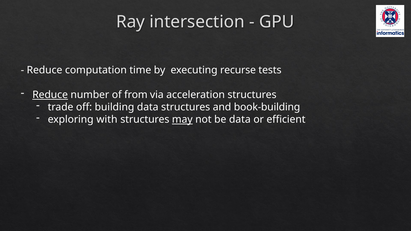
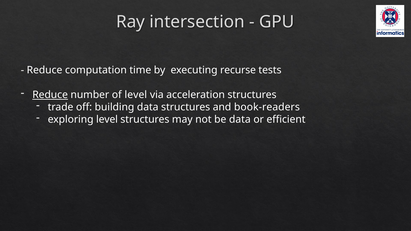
of from: from -> level
book-building: book-building -> book-readers
exploring with: with -> level
may underline: present -> none
